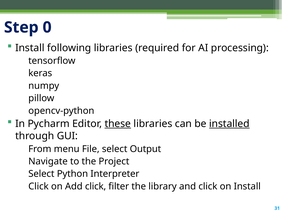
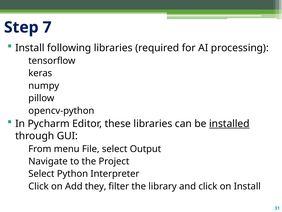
0: 0 -> 7
these underline: present -> none
Add click: click -> they
